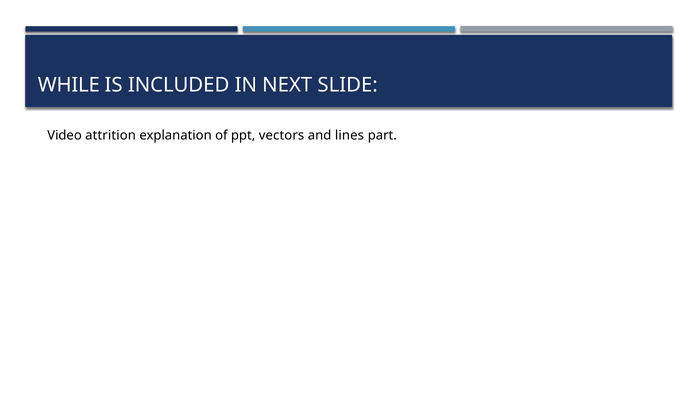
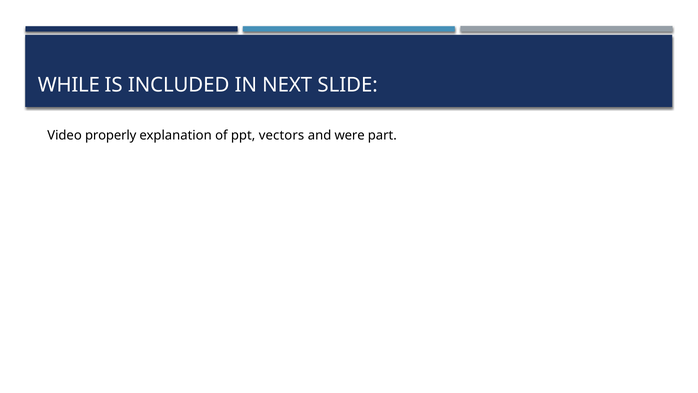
attrition: attrition -> properly
lines: lines -> were
